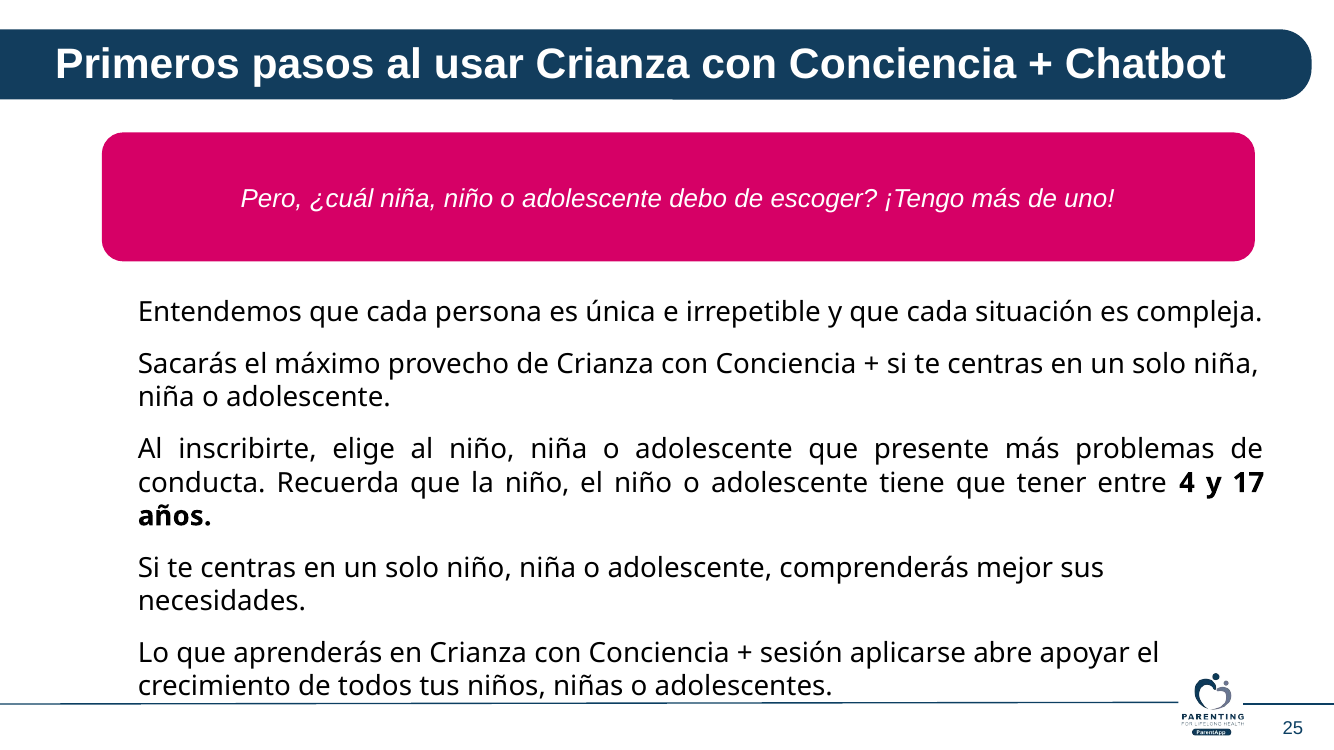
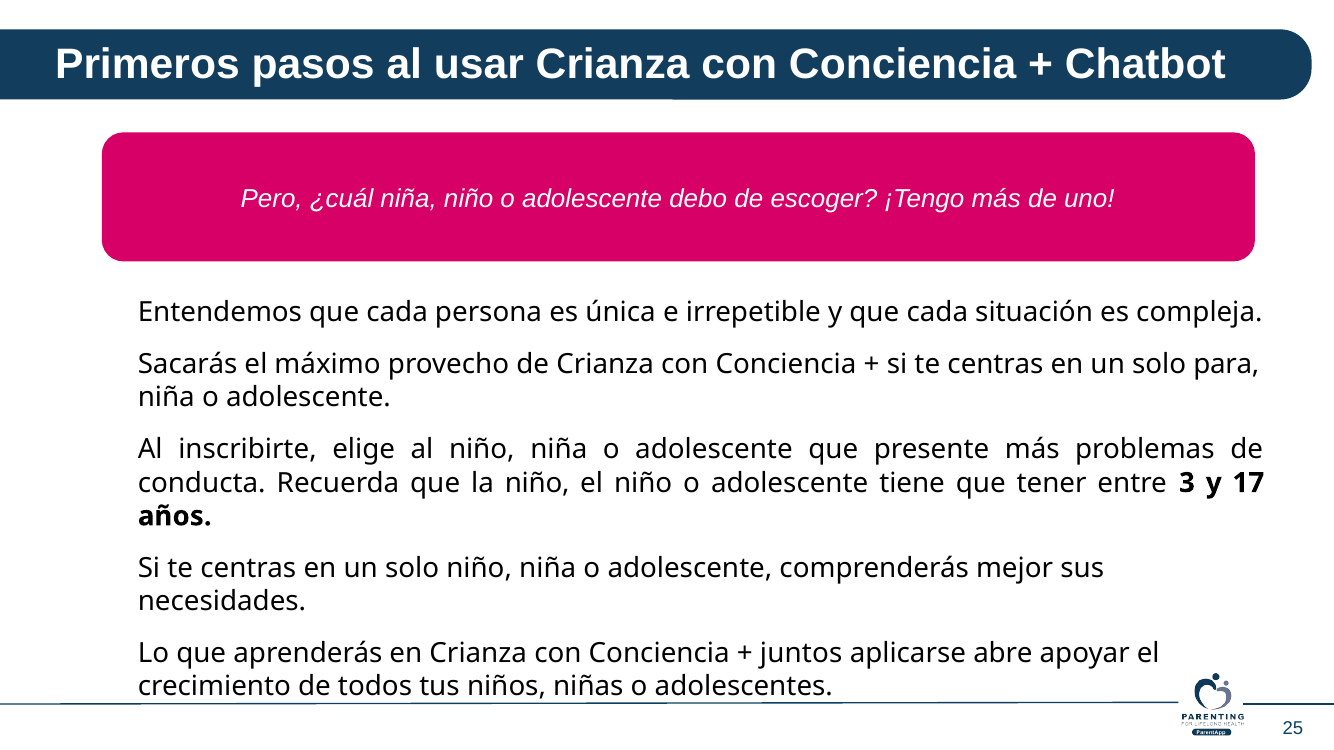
solo niña: niña -> para
4: 4 -> 3
sesión: sesión -> juntos
